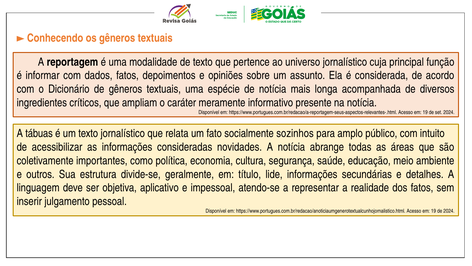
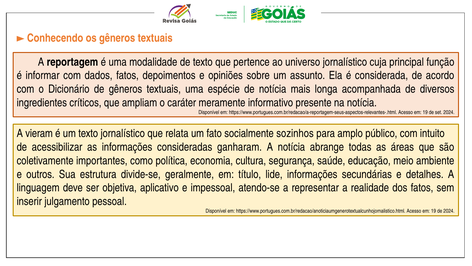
tábuas: tábuas -> vieram
novidades: novidades -> ganharam
